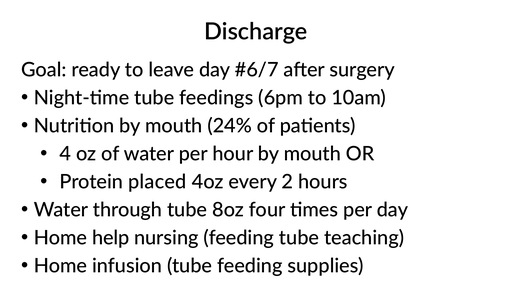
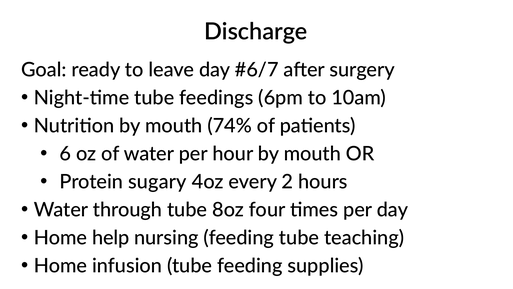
24%: 24% -> 74%
4: 4 -> 6
placed: placed -> sugary
